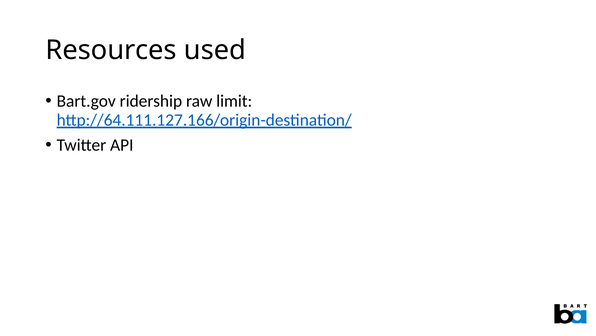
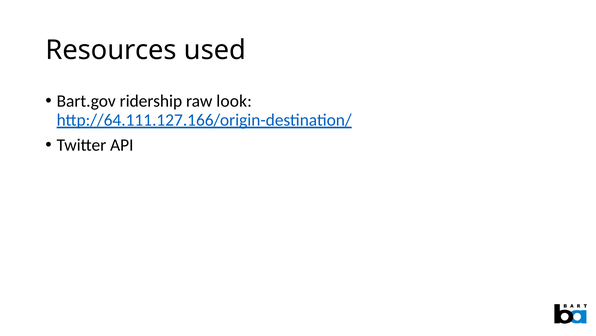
limit: limit -> look
